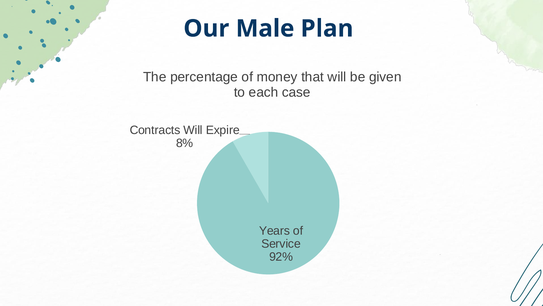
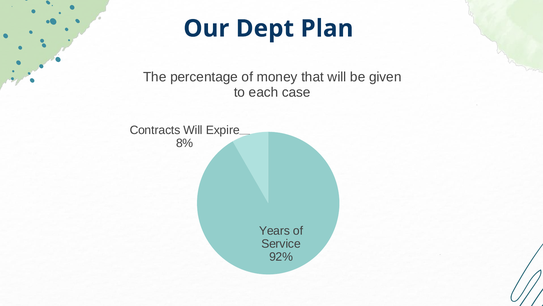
Male: Male -> Dept
